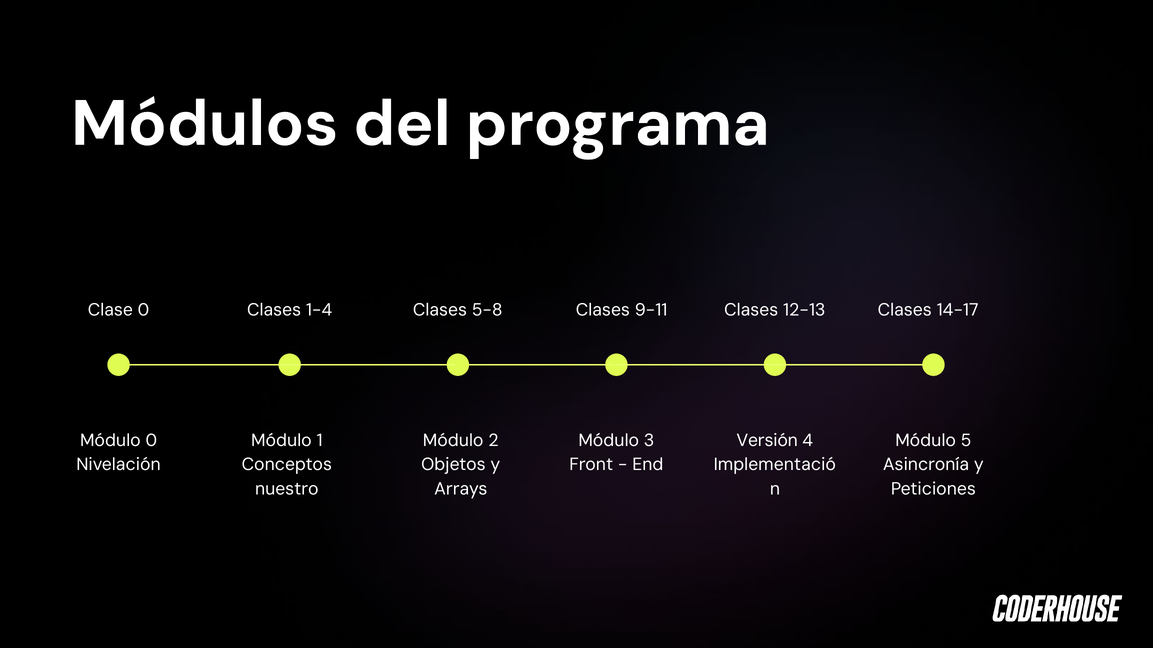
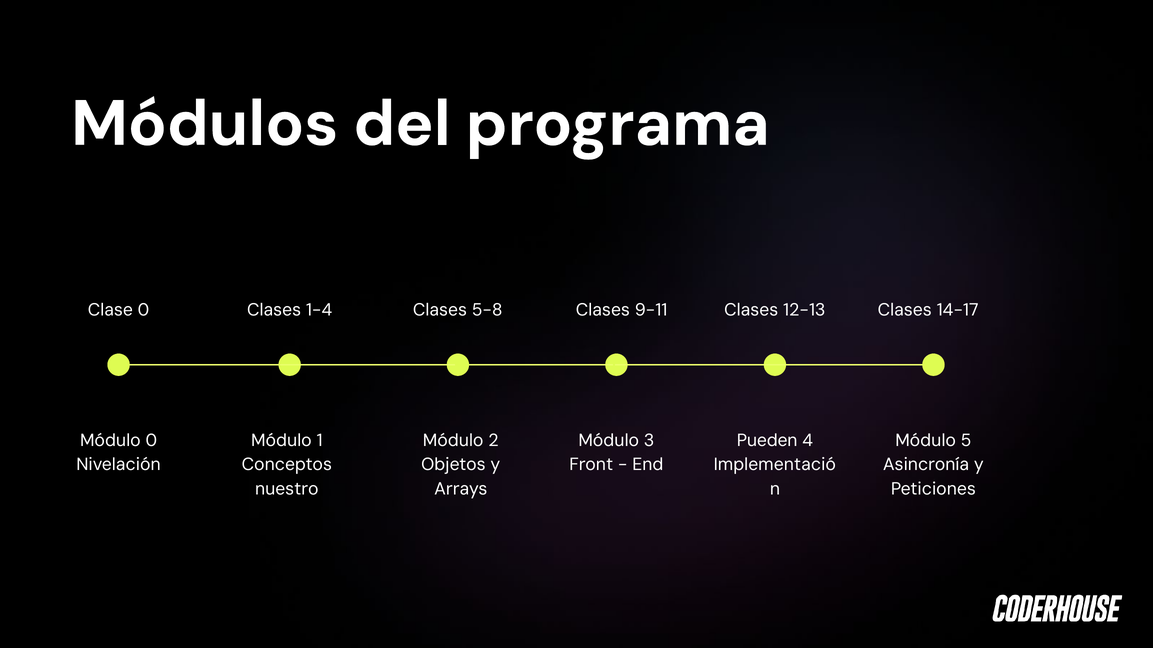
Versión: Versión -> Pueden
